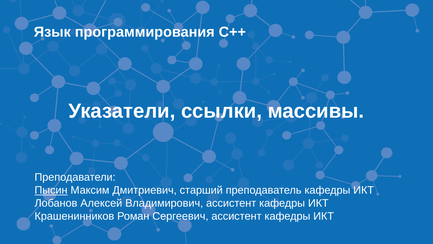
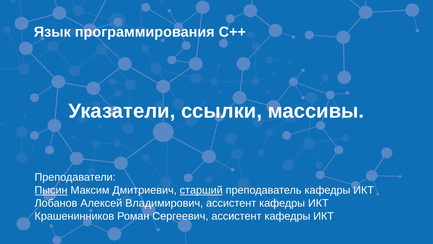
старший underline: none -> present
